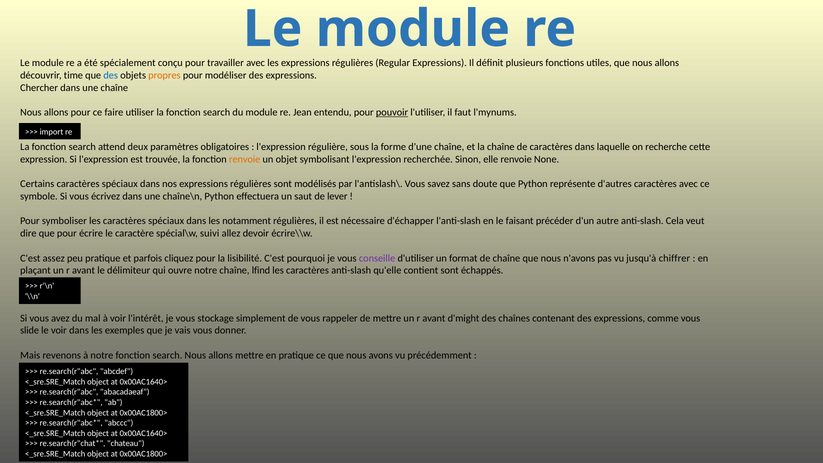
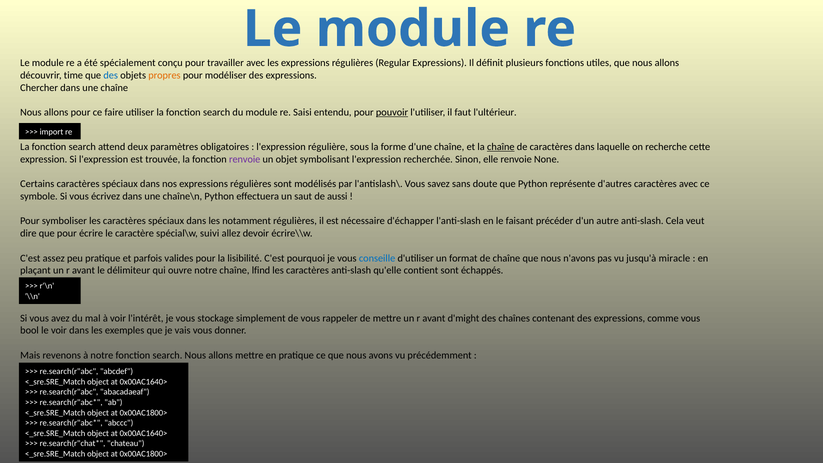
Jean: Jean -> Saisi
l'mynums: l'mynums -> l'ultérieur
chaîne at (501, 147) underline: none -> present
renvoie at (245, 159) colour: orange -> purple
lever: lever -> aussi
cliquez: cliquez -> valides
conseille colour: purple -> blue
chiffrer: chiffrer -> miracle
slide: slide -> bool
